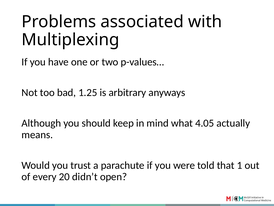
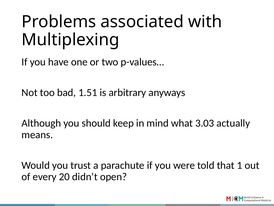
1.25: 1.25 -> 1.51
4.05: 4.05 -> 3.03
